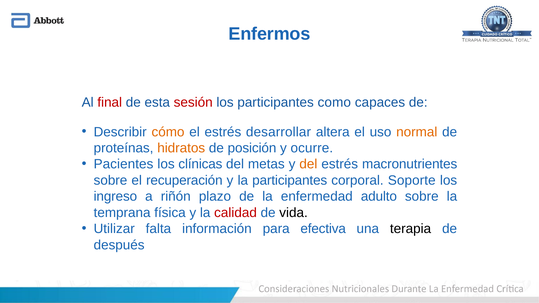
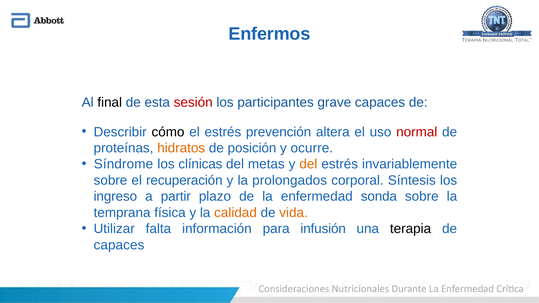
final colour: red -> black
como: como -> grave
cómo colour: orange -> black
desarrollar: desarrollar -> prevención
normal colour: orange -> red
Pacientes: Pacientes -> Síndrome
macronutrientes: macronutrientes -> invariablemente
la participantes: participantes -> prolongados
Soporte: Soporte -> Síntesis
riñón: riñón -> partir
adulto: adulto -> sonda
calidad colour: red -> orange
vida colour: black -> orange
efectiva: efectiva -> infusión
después at (119, 245): después -> capaces
